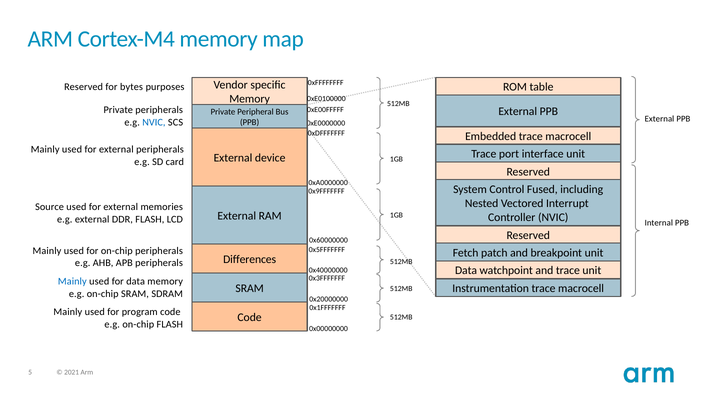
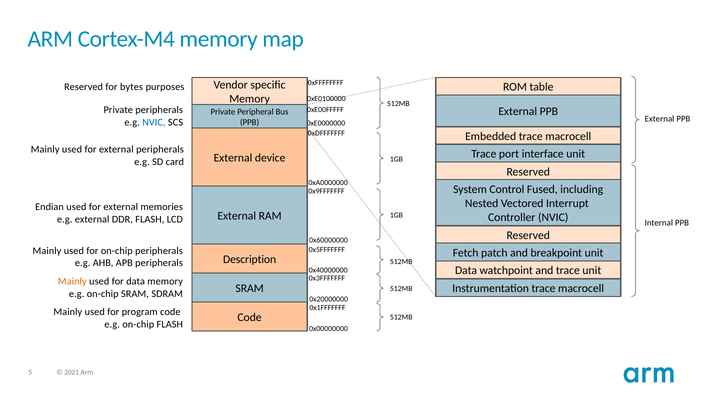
Source: Source -> Endian
Differences: Differences -> Description
Mainly at (72, 282) colour: blue -> orange
